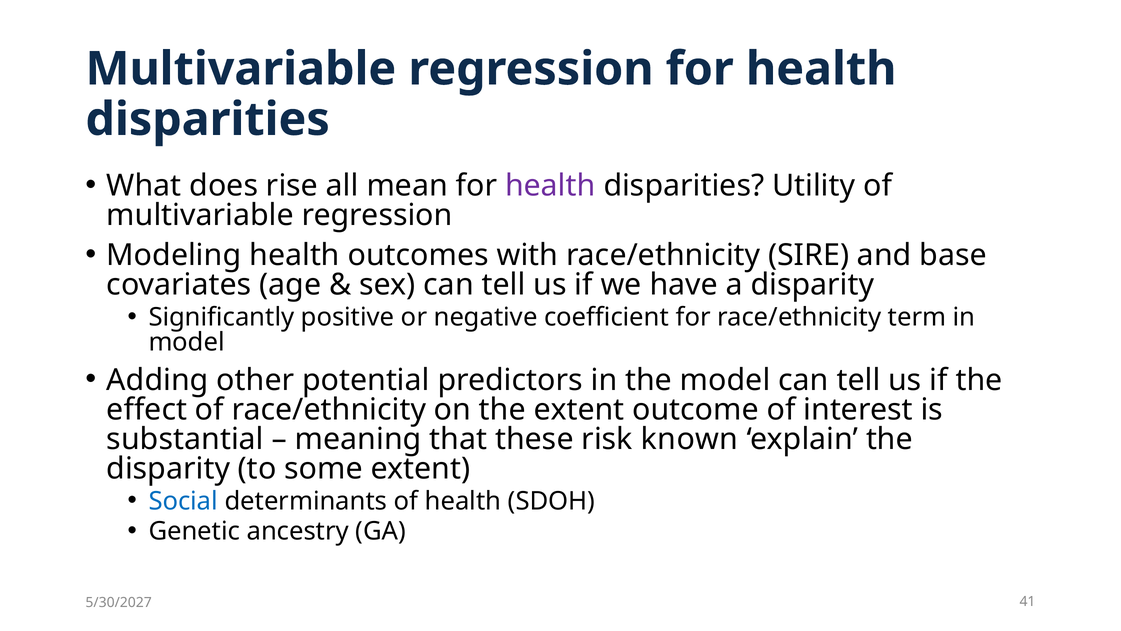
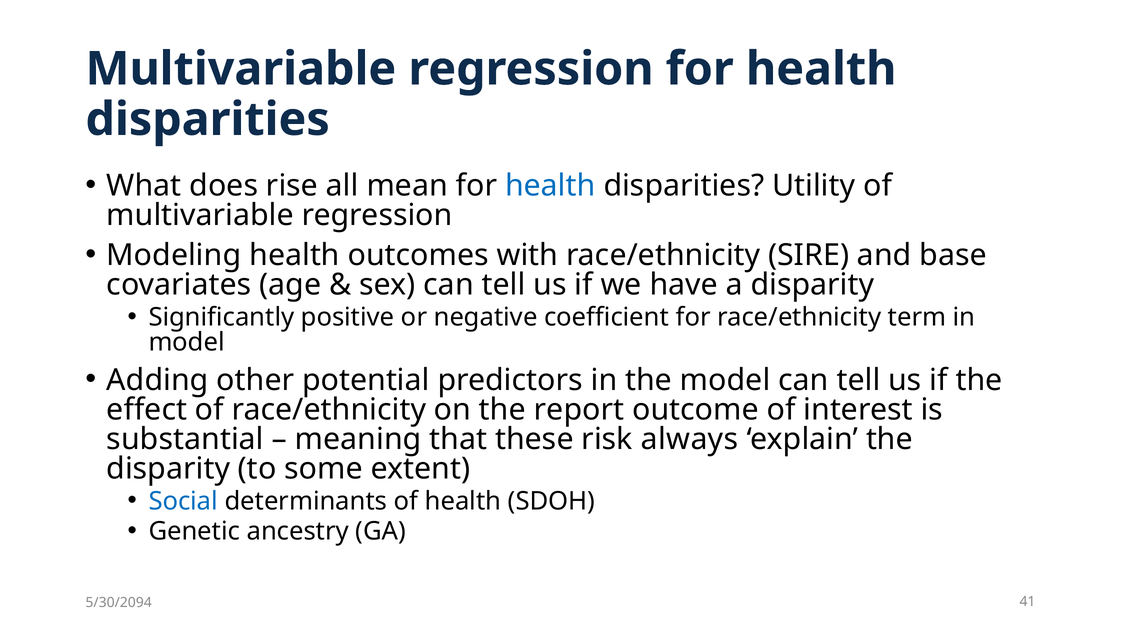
health at (550, 186) colour: purple -> blue
the extent: extent -> report
known: known -> always
5/30/2027: 5/30/2027 -> 5/30/2094
